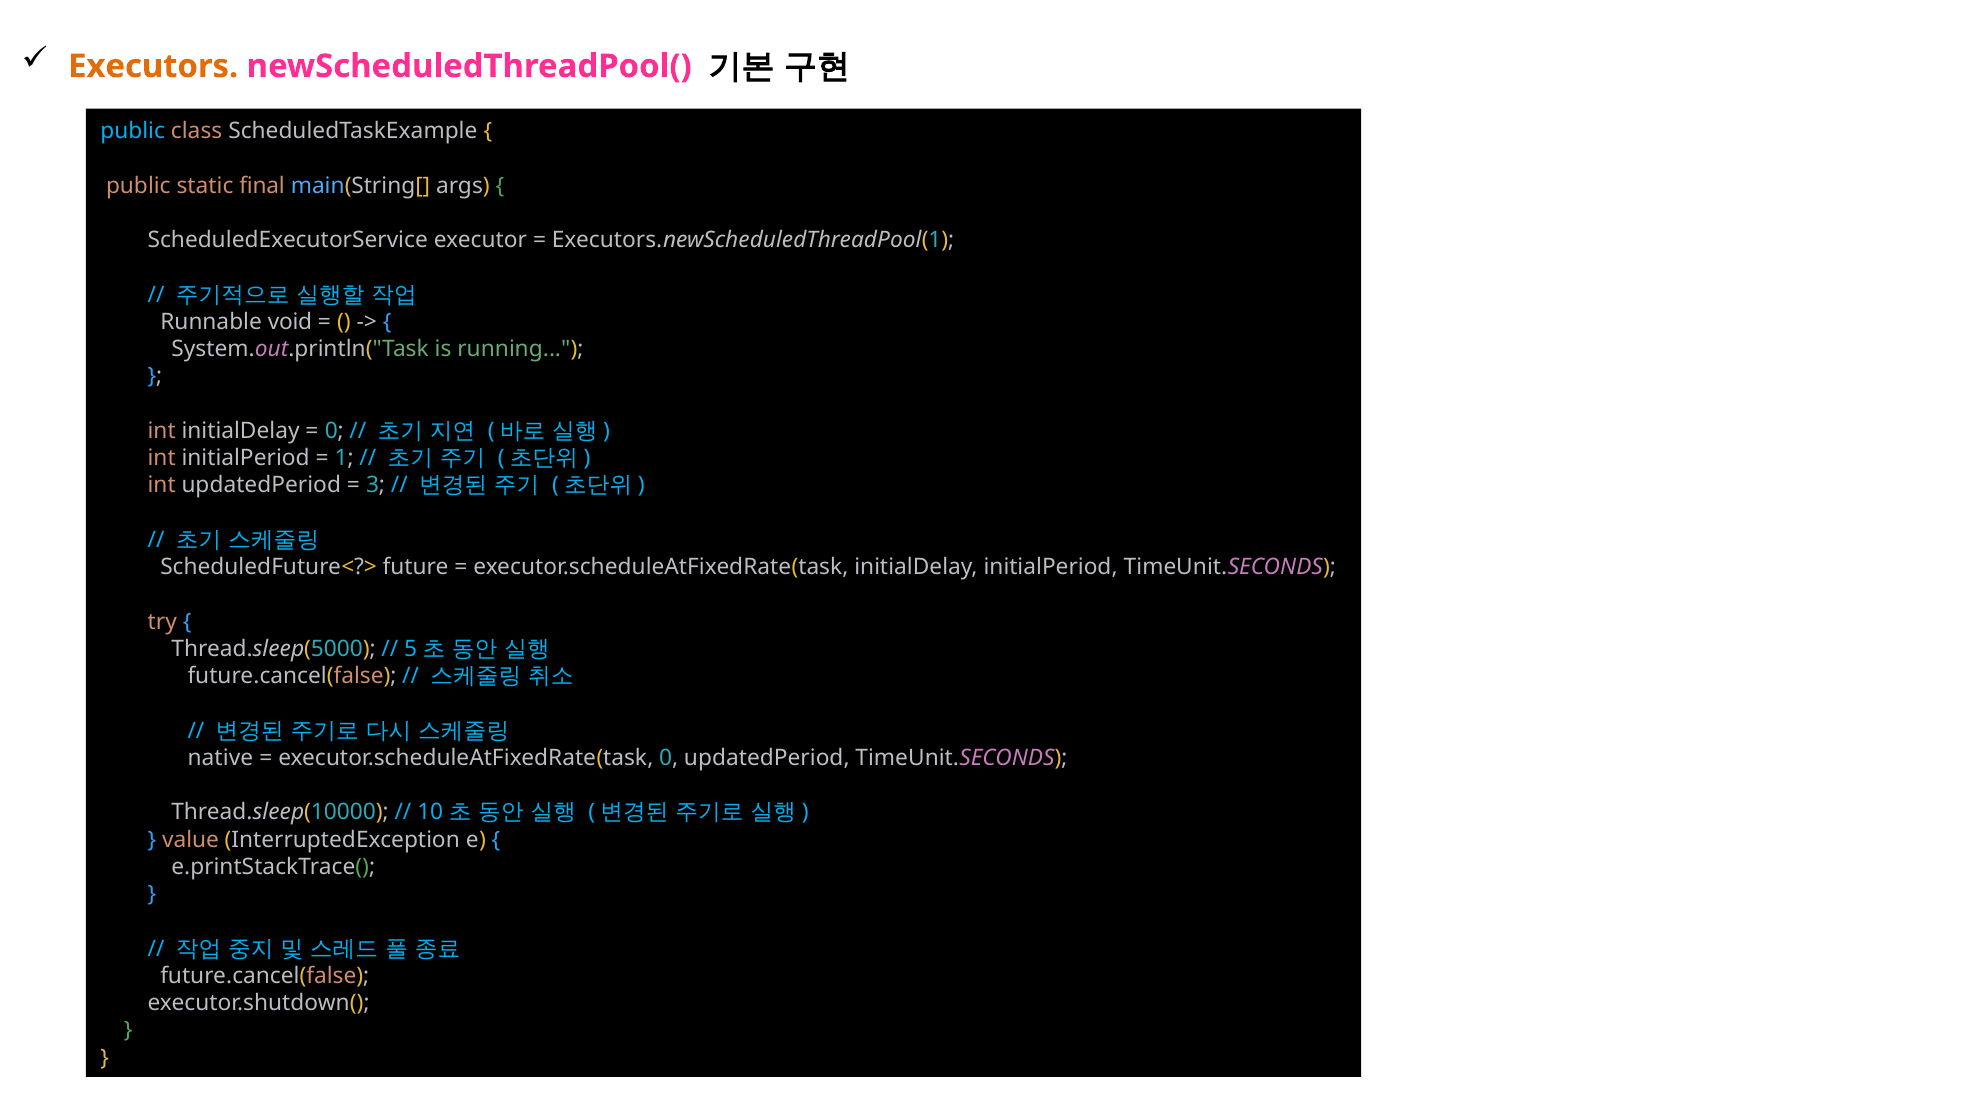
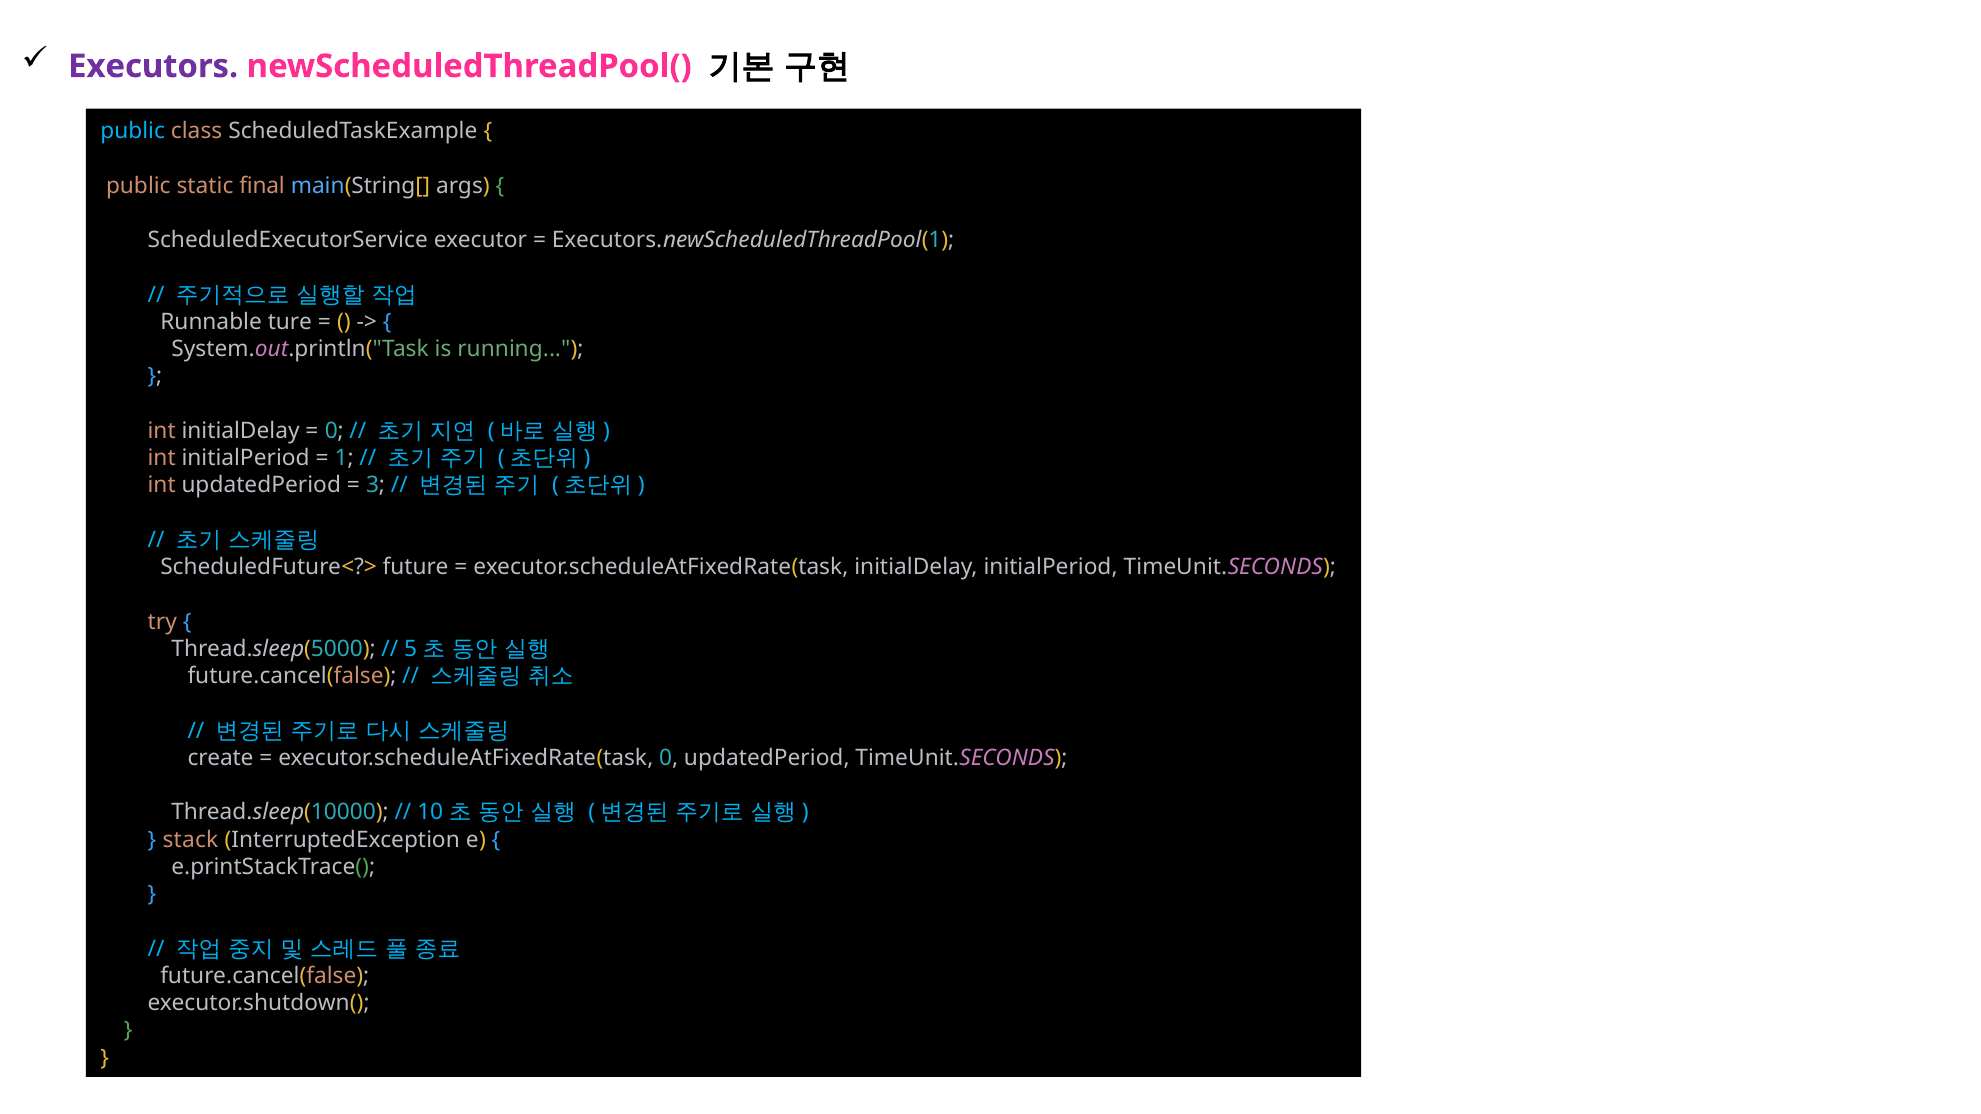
Executors colour: orange -> purple
void: void -> ture
native: native -> create
value: value -> stack
